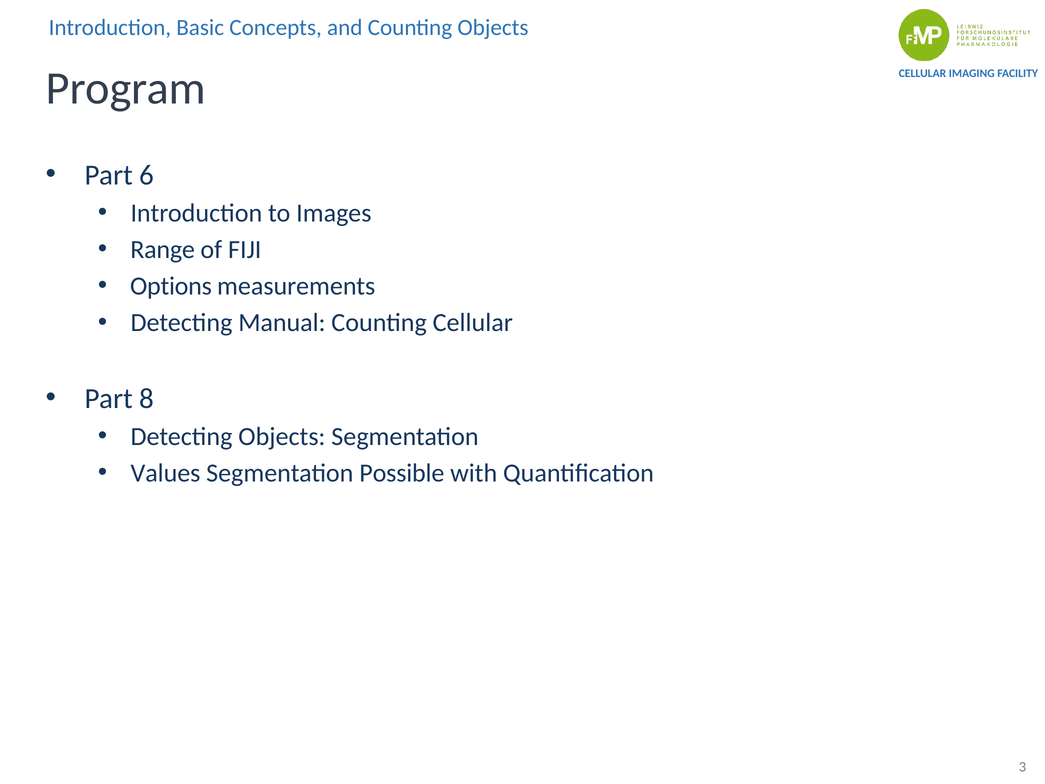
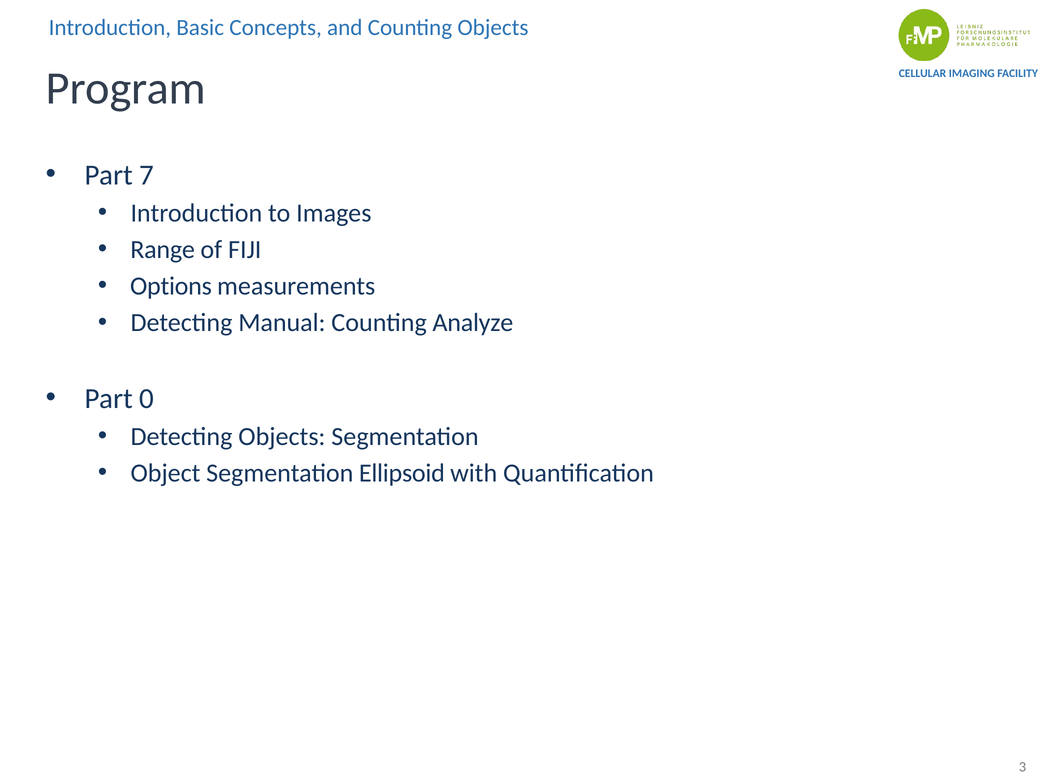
6: 6 -> 7
Counting Cellular: Cellular -> Analyze
8: 8 -> 0
Values: Values -> Object
Possible: Possible -> Ellipsoid
